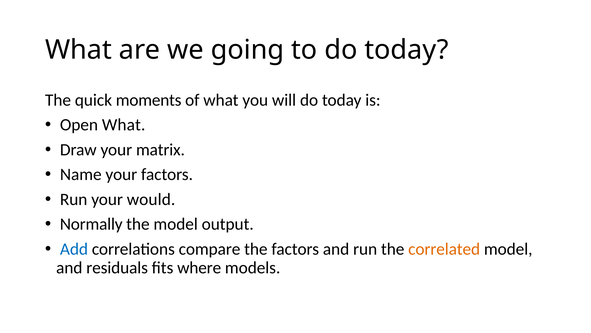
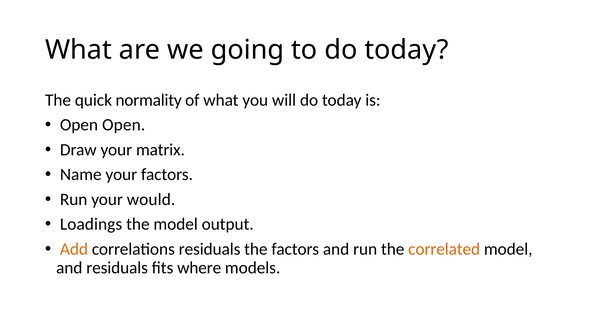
moments: moments -> normality
Open What: What -> Open
Normally: Normally -> Loadings
Add colour: blue -> orange
correlations compare: compare -> residuals
